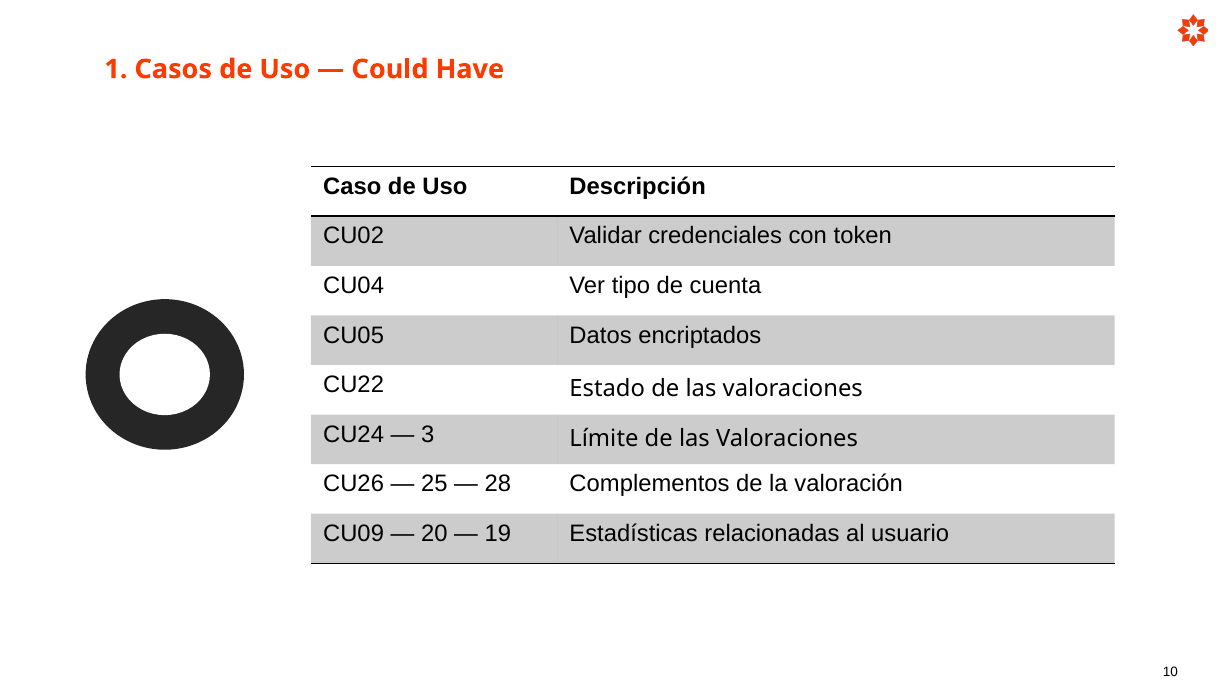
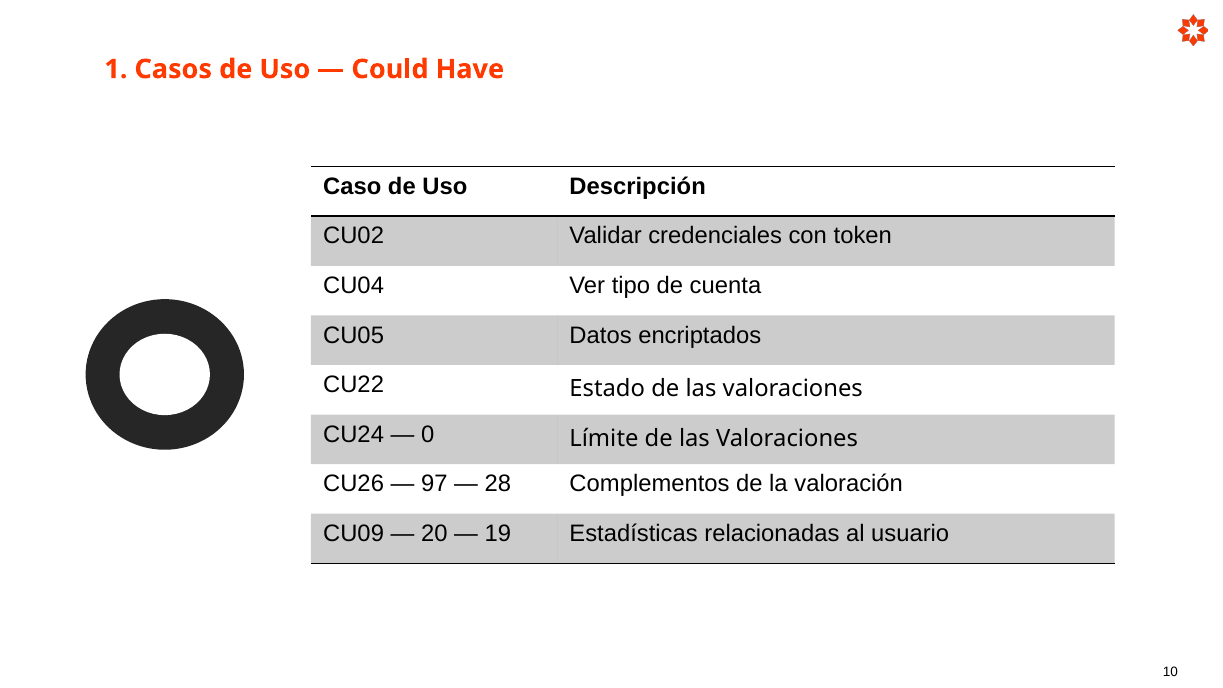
3: 3 -> 0
25: 25 -> 97
